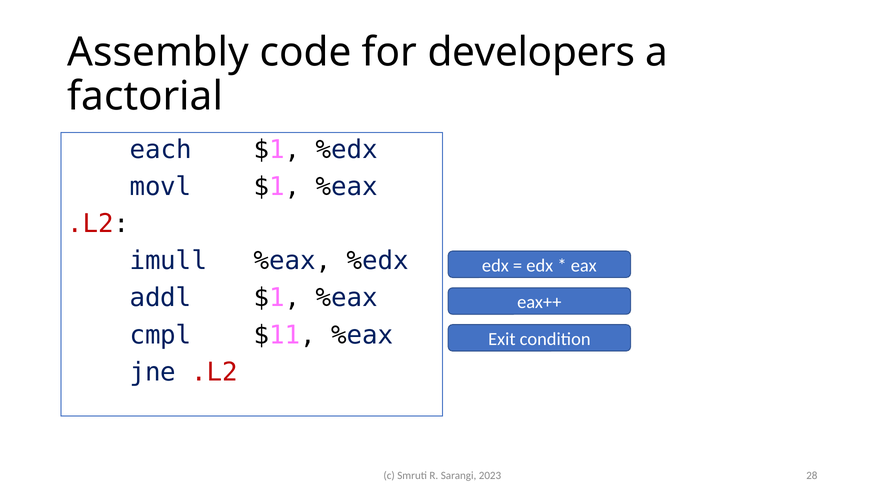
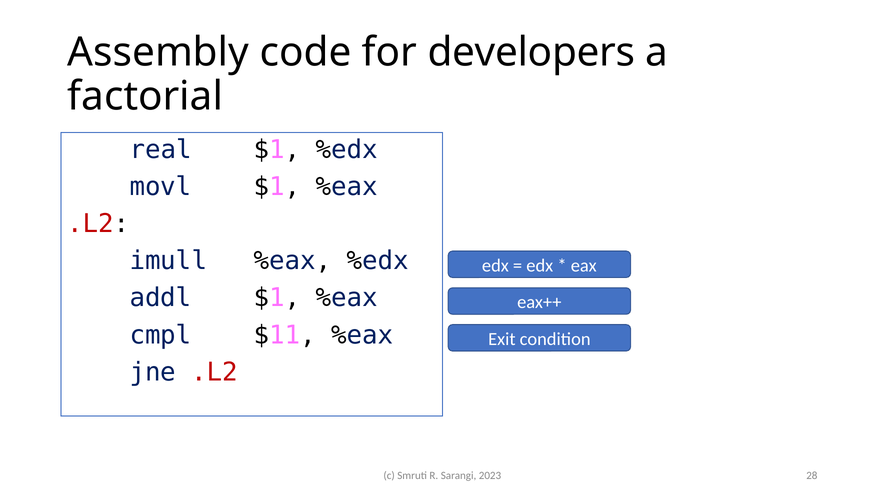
each: each -> real
